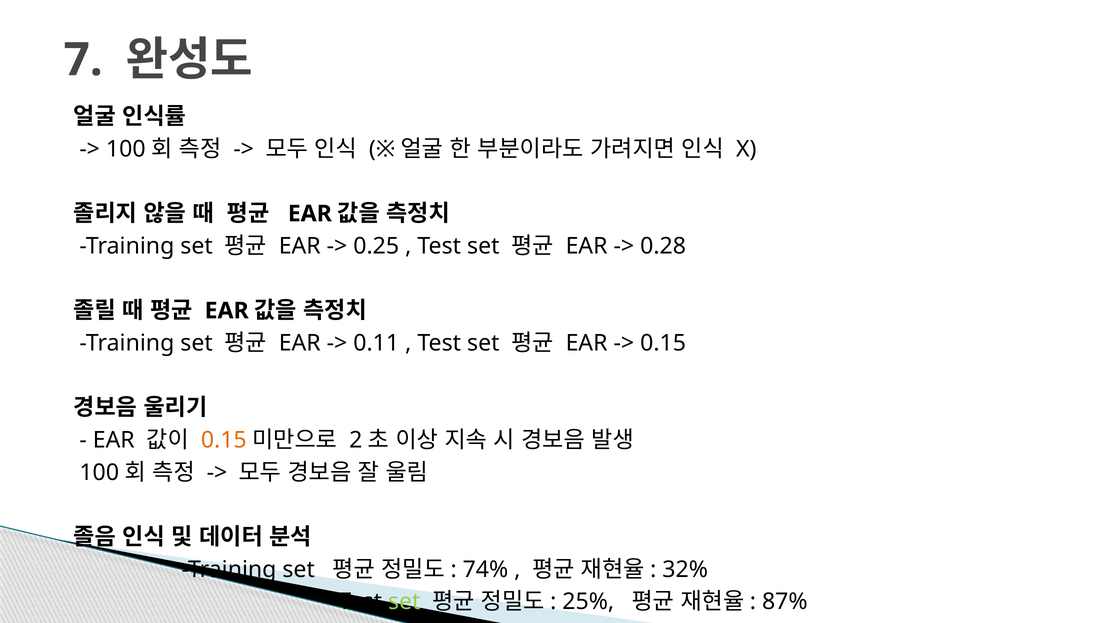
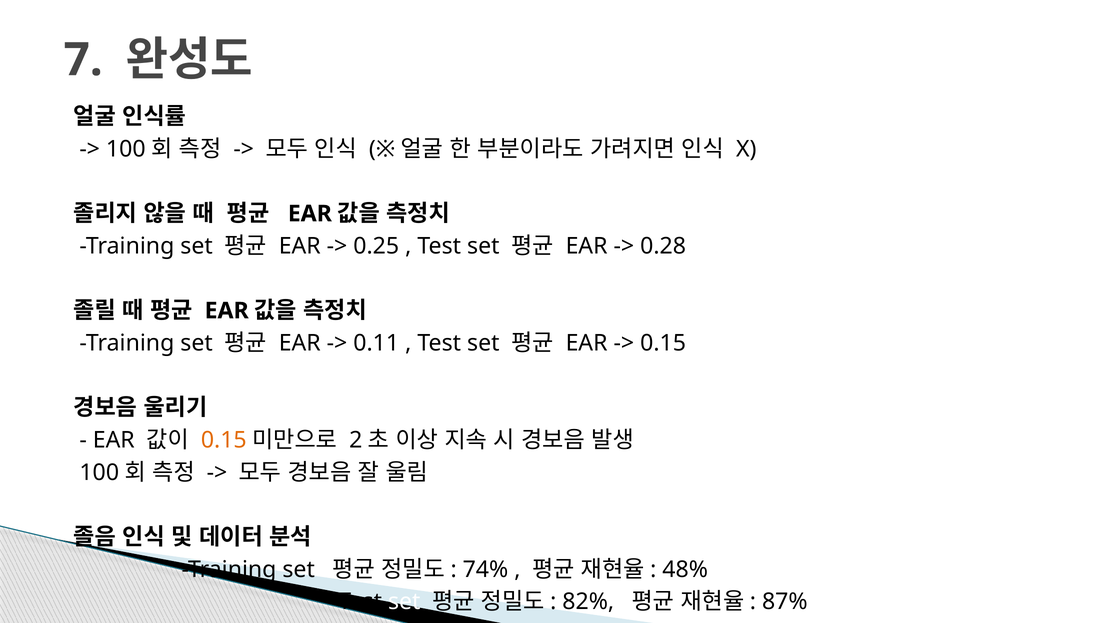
32%: 32% -> 48%
set at (404, 602) colour: light green -> white
25%: 25% -> 82%
